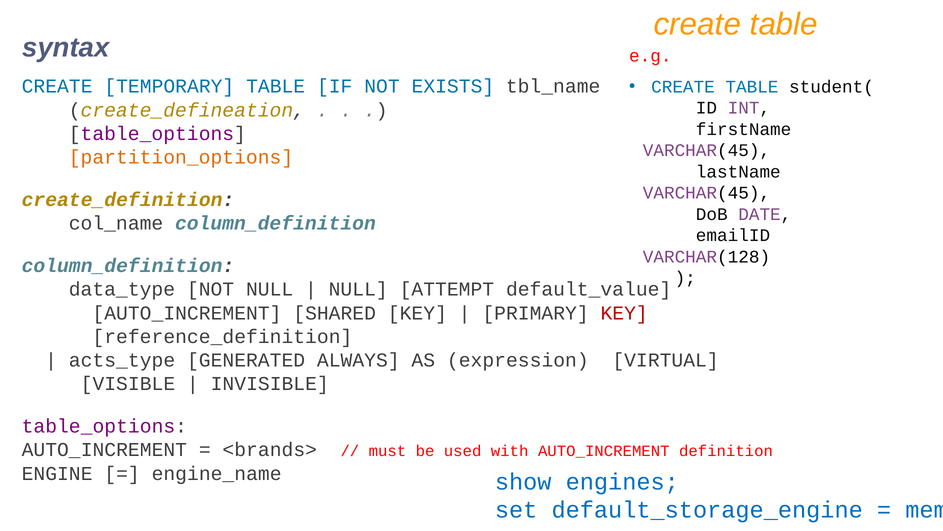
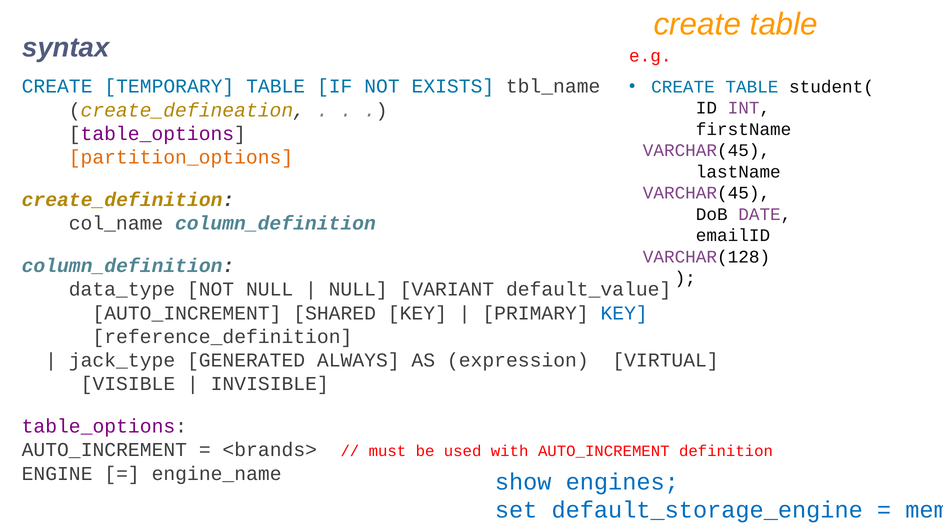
ATTEMPT: ATTEMPT -> VARIANT
KEY at (624, 313) colour: red -> blue
acts_type: acts_type -> jack_type
